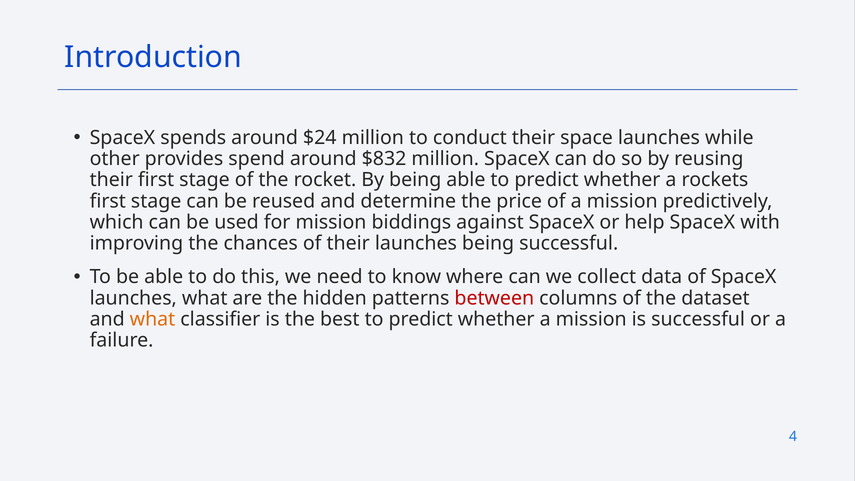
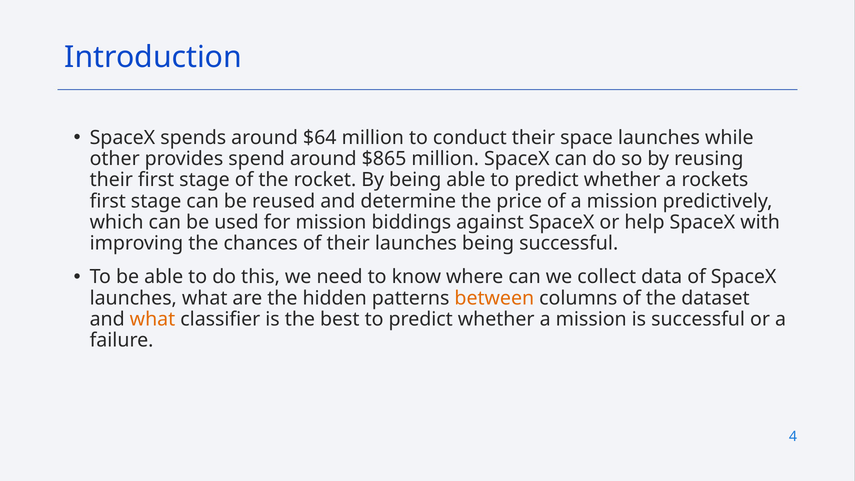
$24: $24 -> $64
$832: $832 -> $865
between colour: red -> orange
